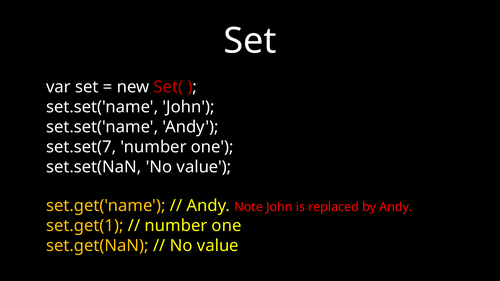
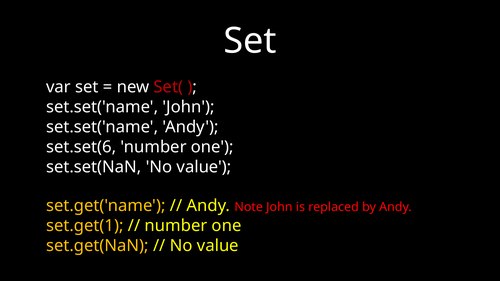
set.set(7: set.set(7 -> set.set(6
